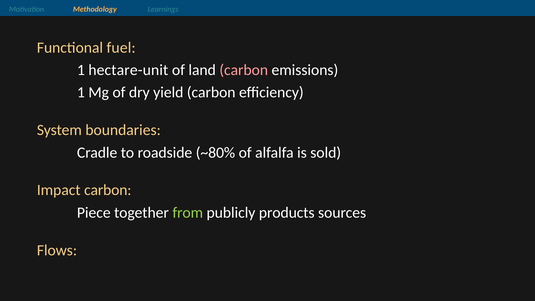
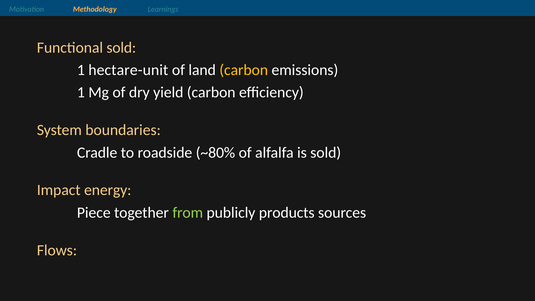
Functional fuel: fuel -> sold
carbon at (244, 70) colour: pink -> yellow
Impact carbon: carbon -> energy
